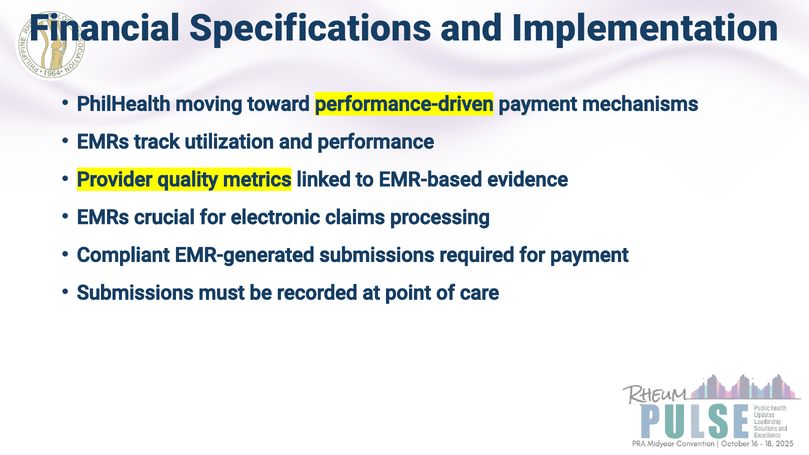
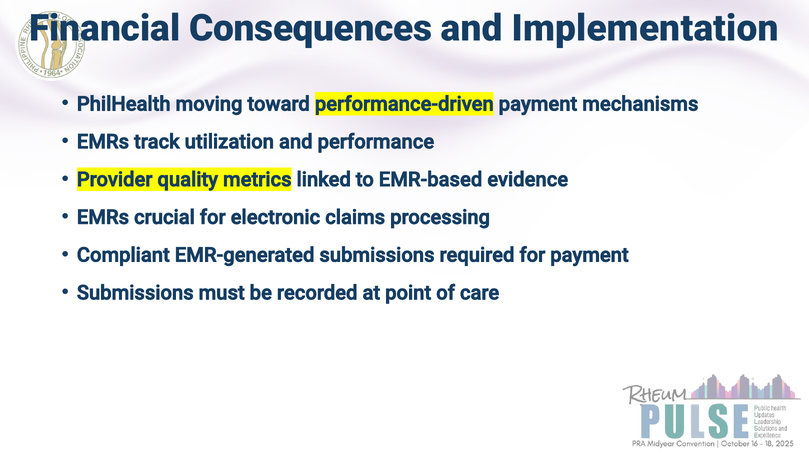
Specifications: Specifications -> Consequences
